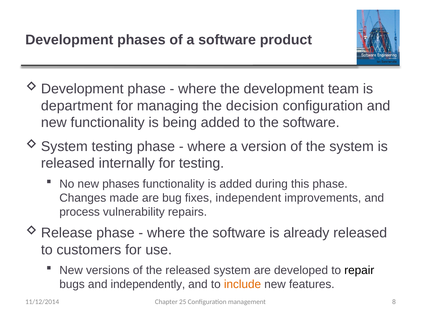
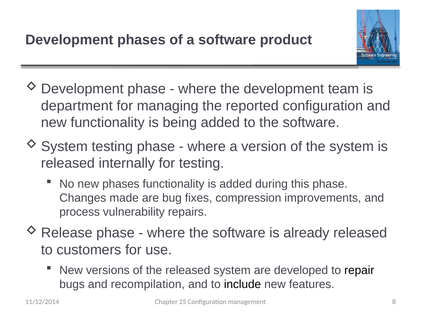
decision: decision -> reported
independent: independent -> compression
independently: independently -> recompilation
include colour: orange -> black
